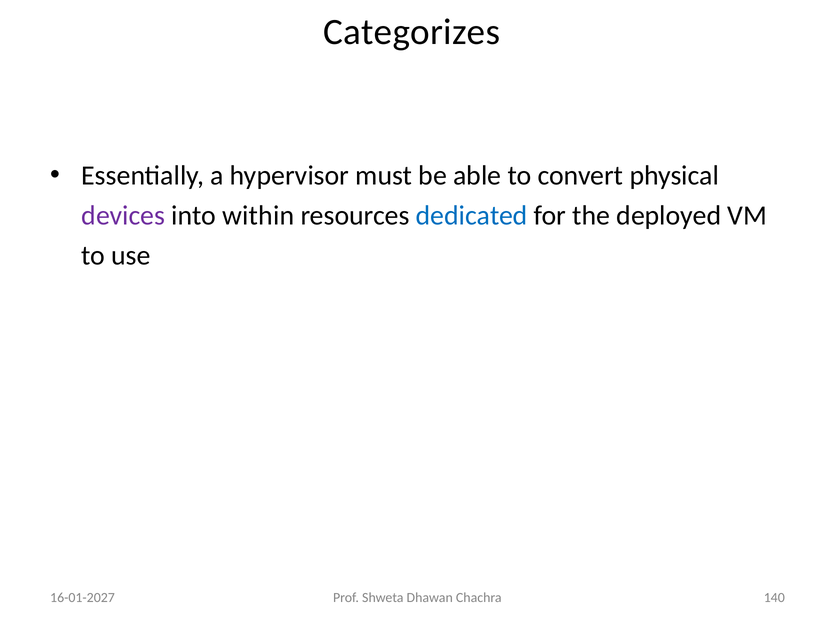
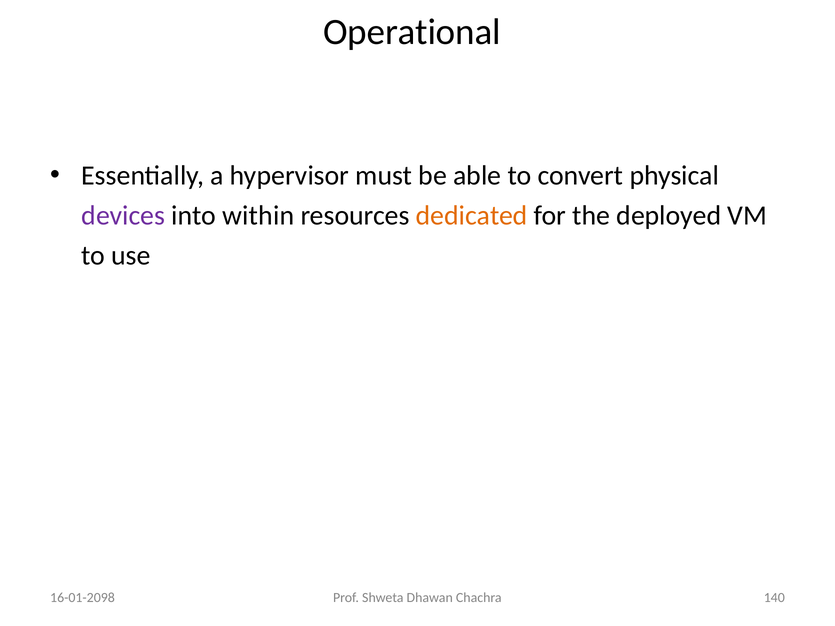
Categorizes: Categorizes -> Operational
dedicated colour: blue -> orange
16-01-2027: 16-01-2027 -> 16-01-2098
